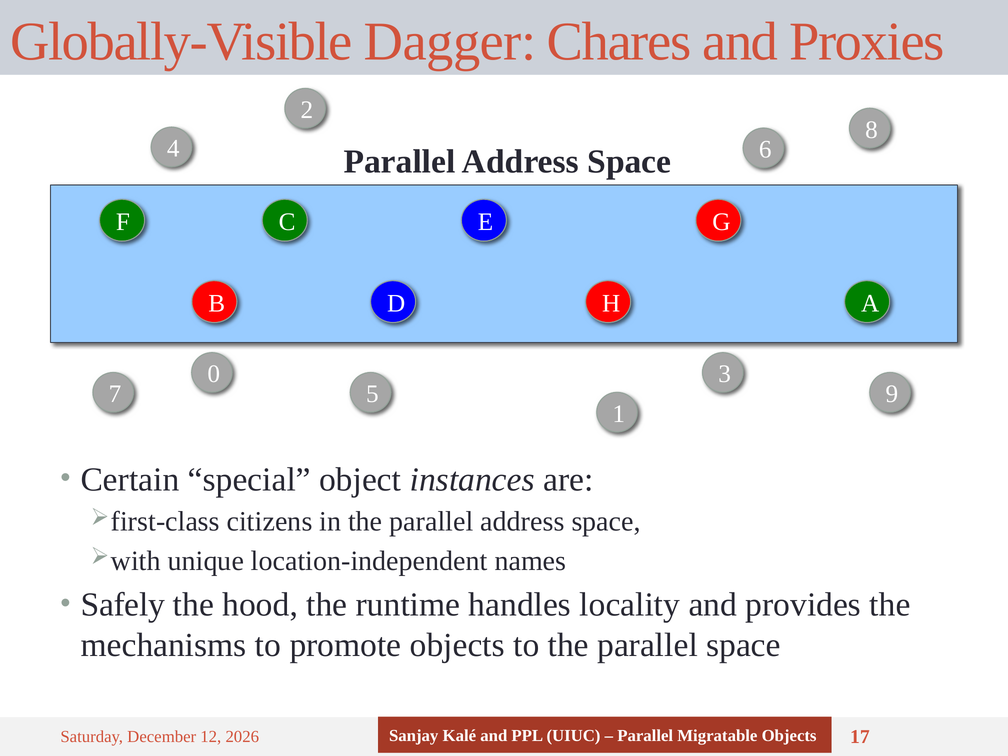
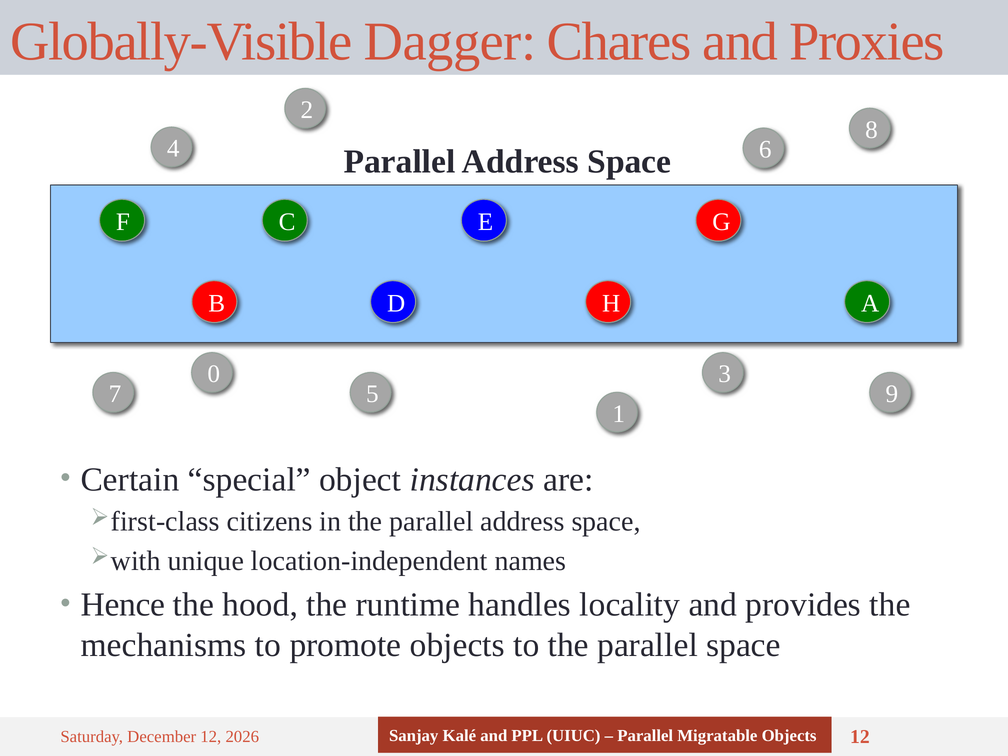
Safely: Safely -> Hence
17 at (860, 737): 17 -> 12
